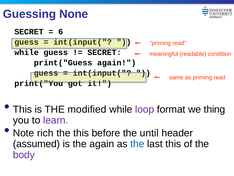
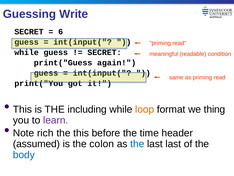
None: None -> Write
modified: modified -> including
loop colour: purple -> orange
until: until -> time
the again: again -> colon
last this: this -> last
body colour: purple -> blue
